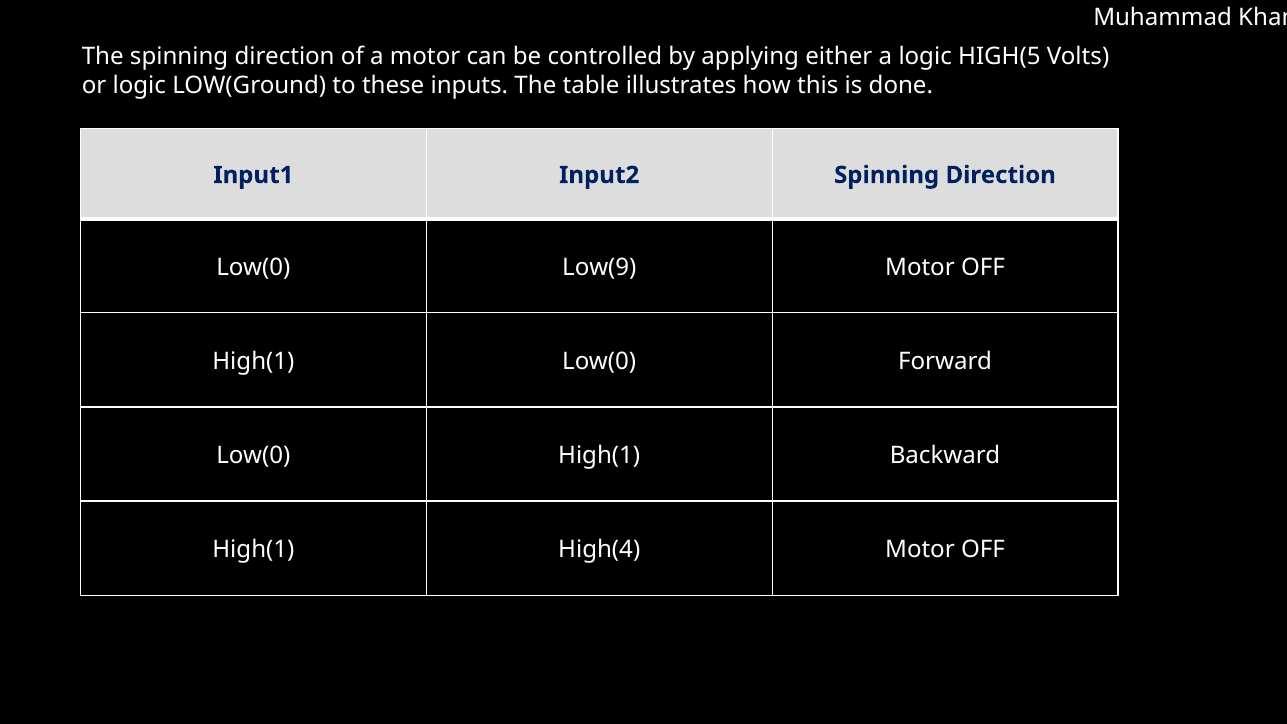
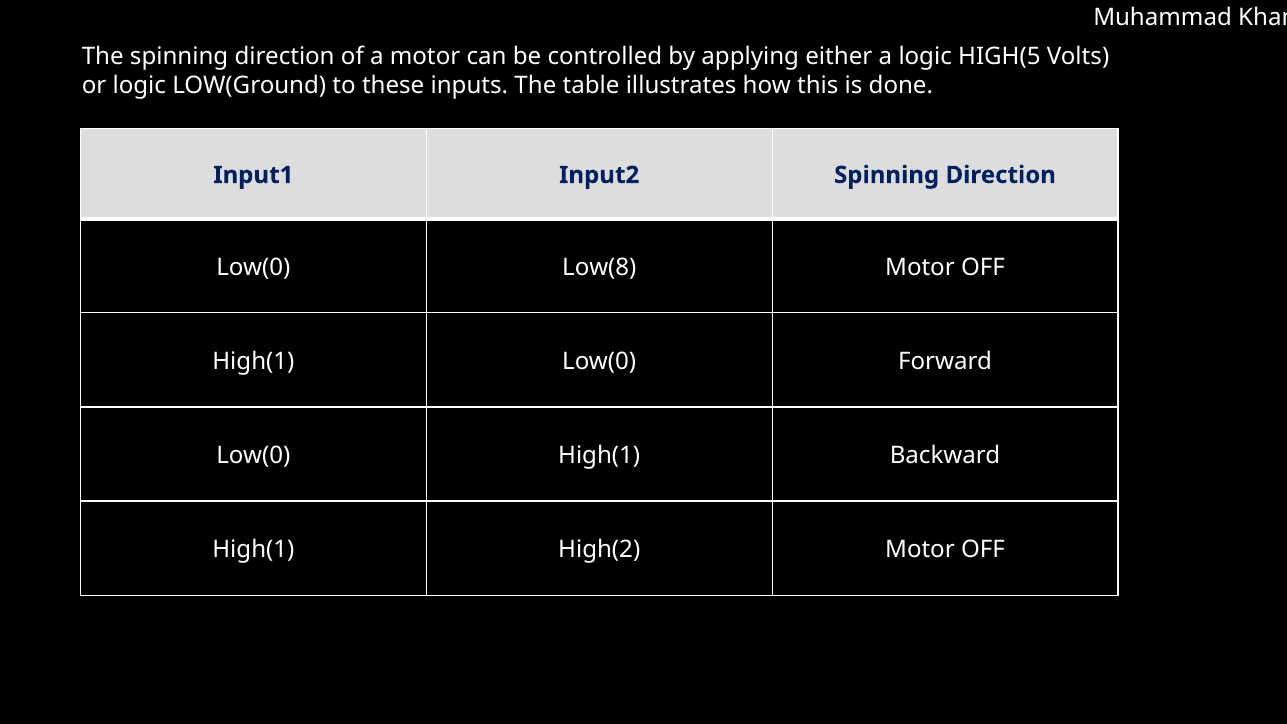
Low(9: Low(9 -> Low(8
High(4: High(4 -> High(2
